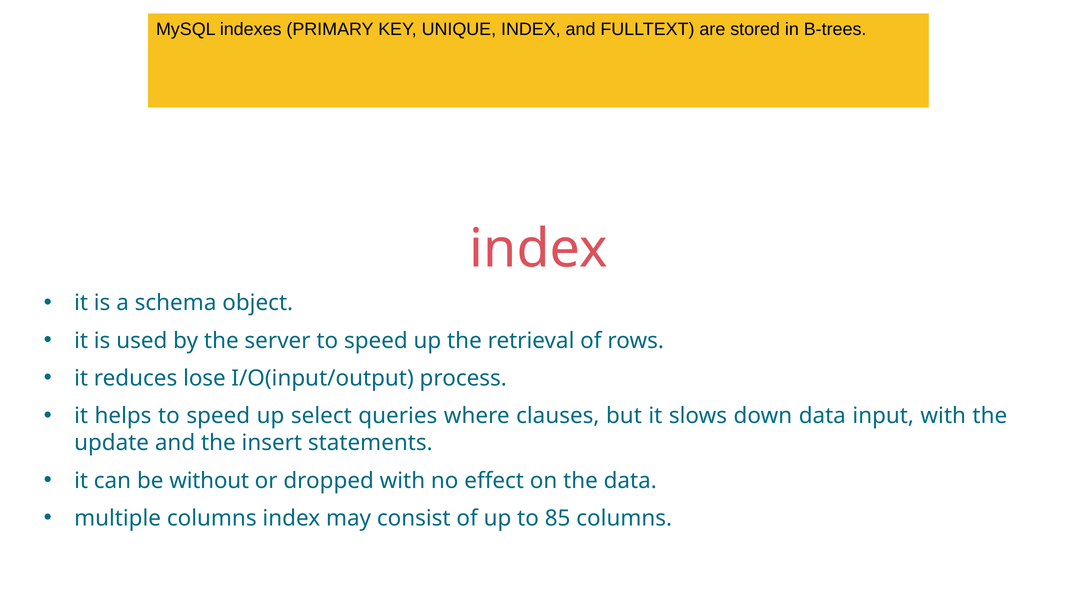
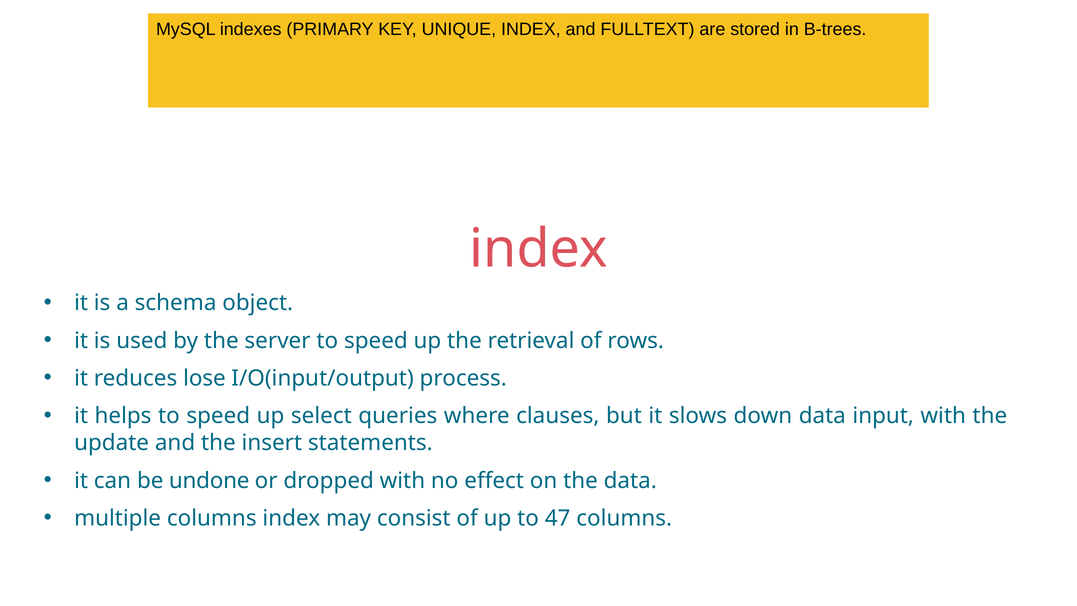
without: without -> undone
85: 85 -> 47
